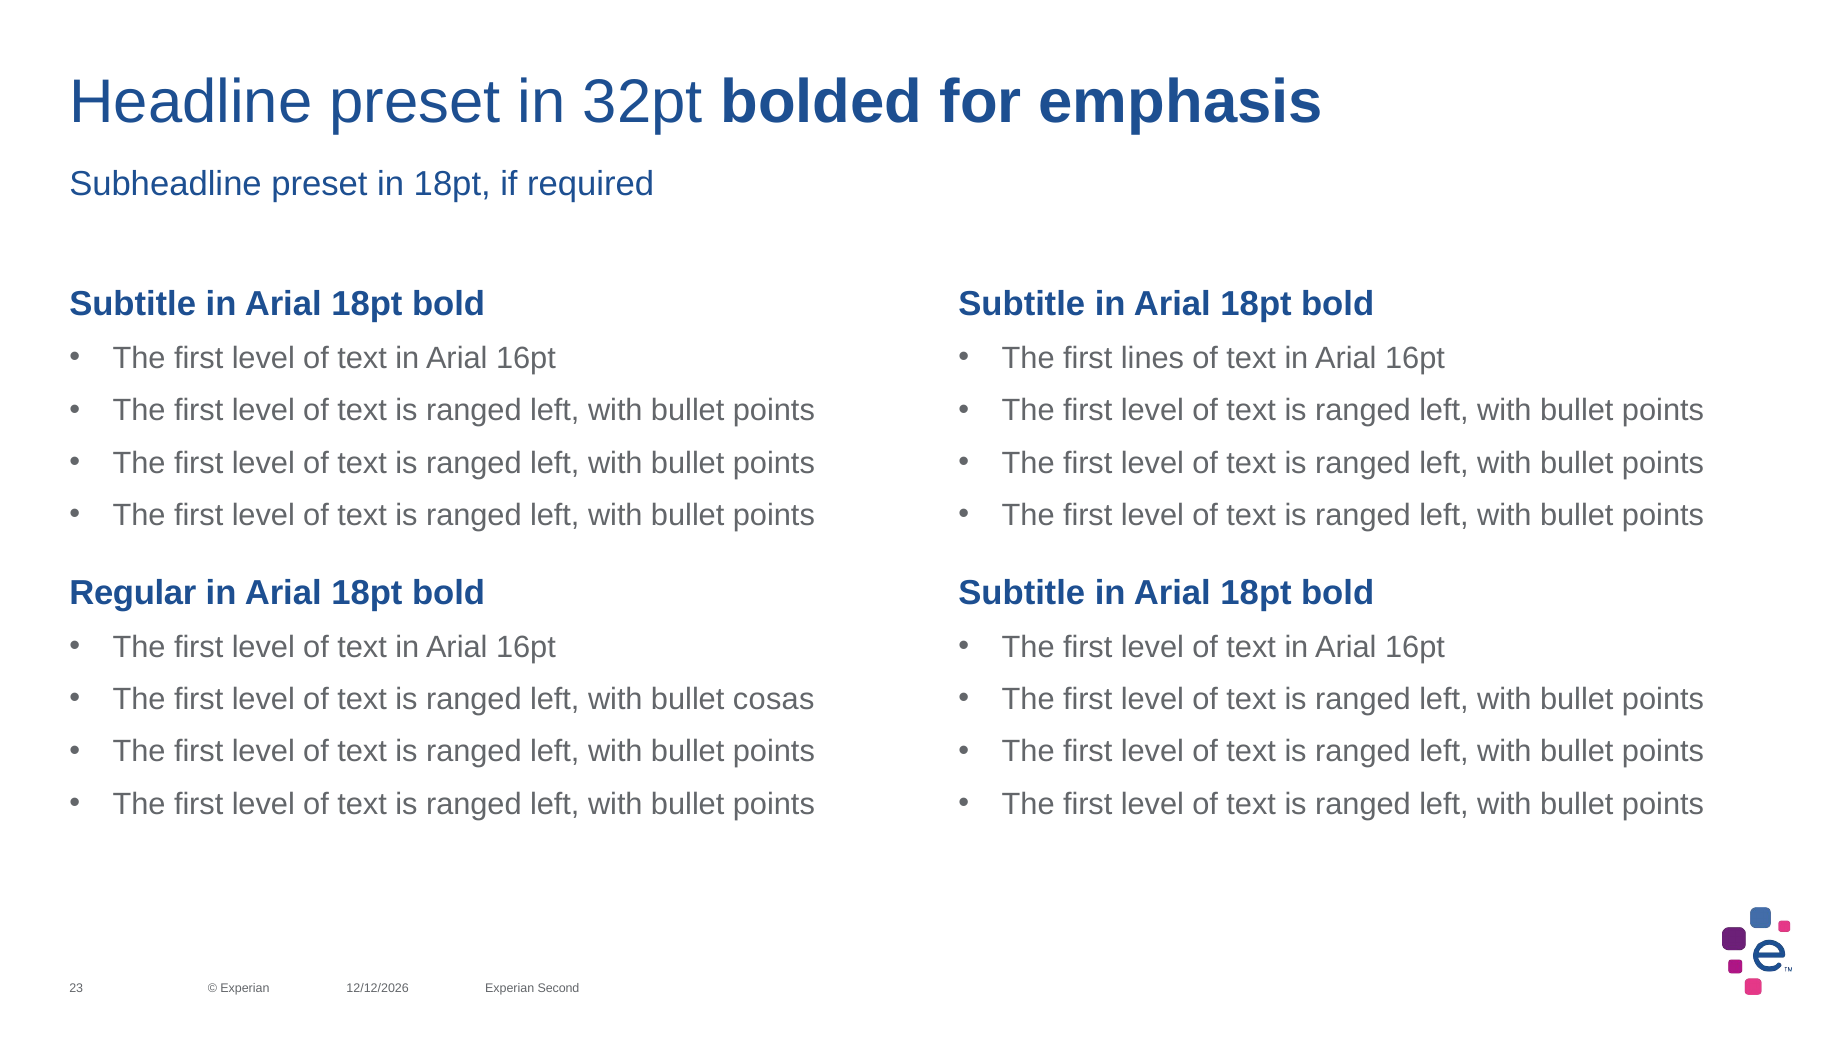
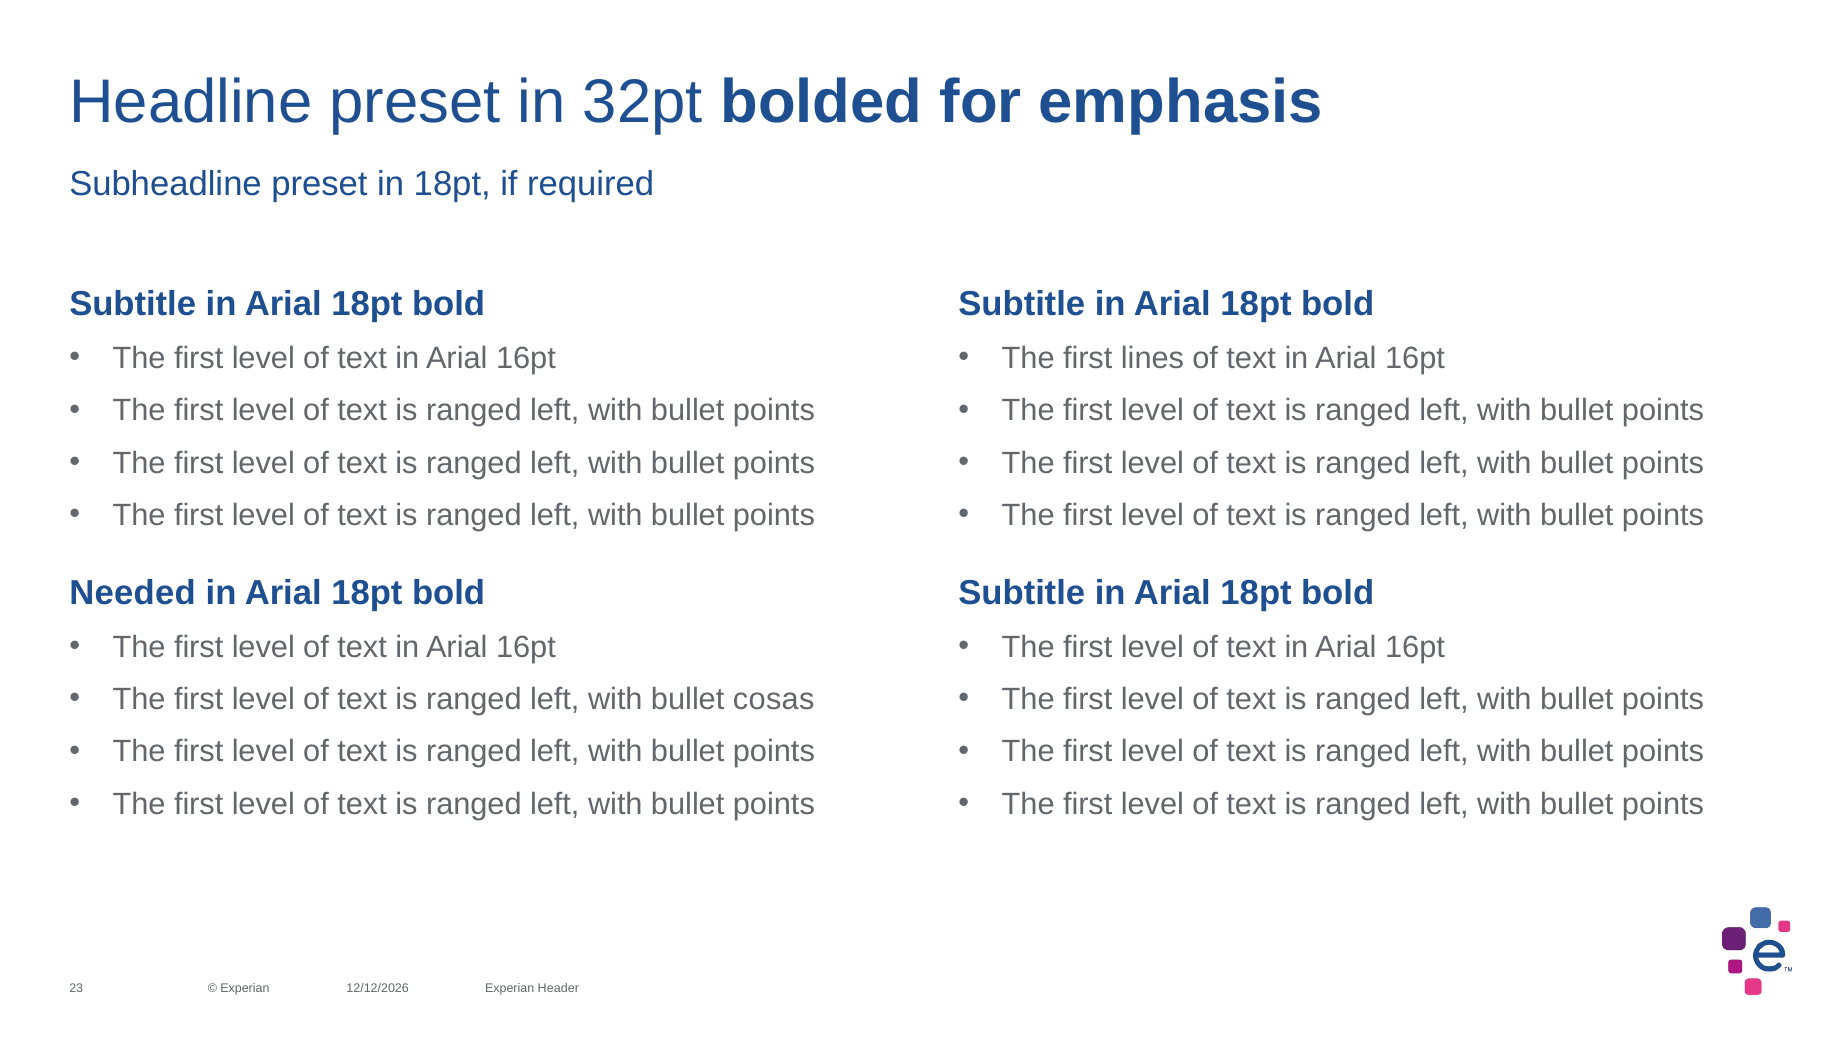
Regular: Regular -> Needed
Second: Second -> Header
